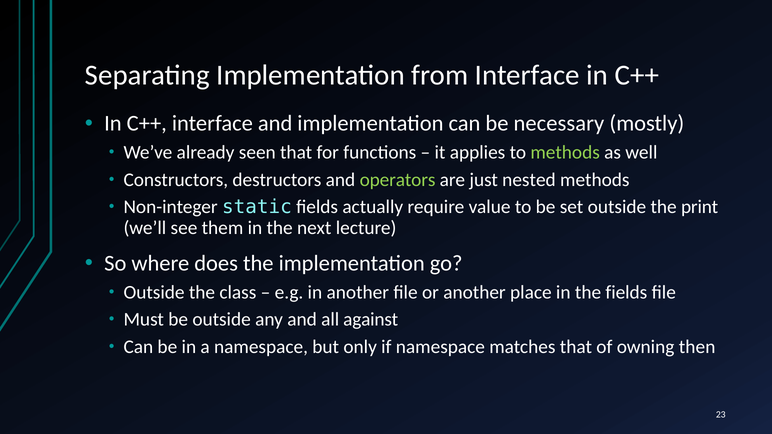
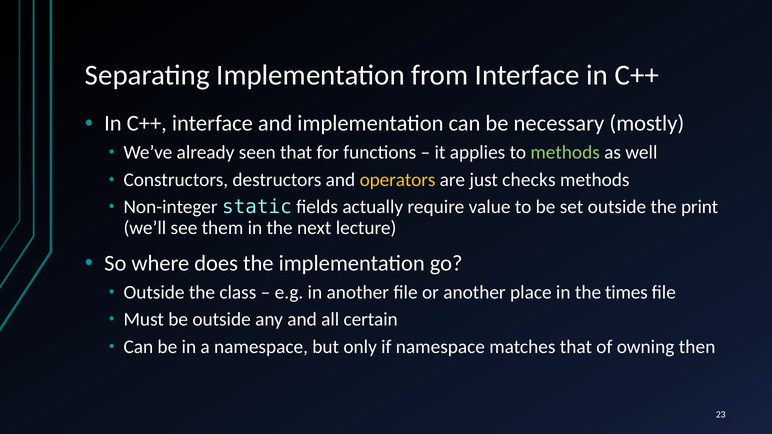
operators colour: light green -> yellow
nested: nested -> checks
the fields: fields -> times
against: against -> certain
